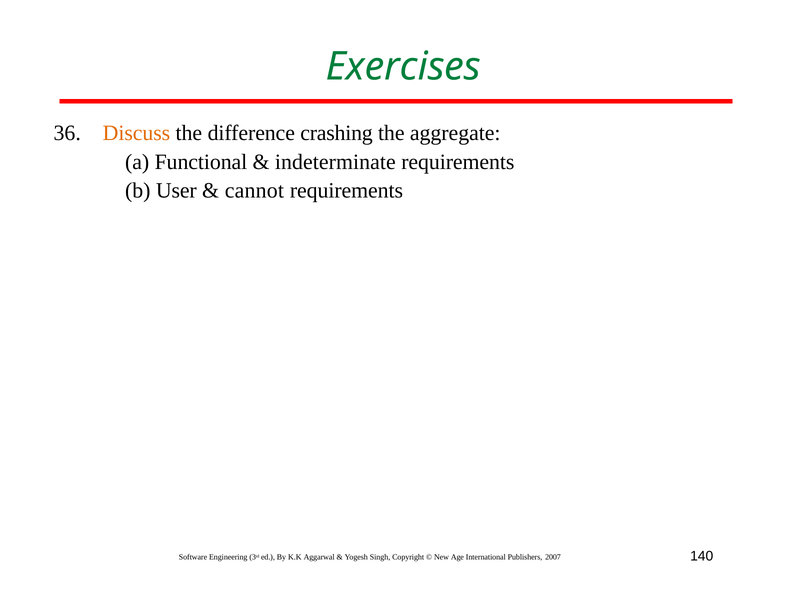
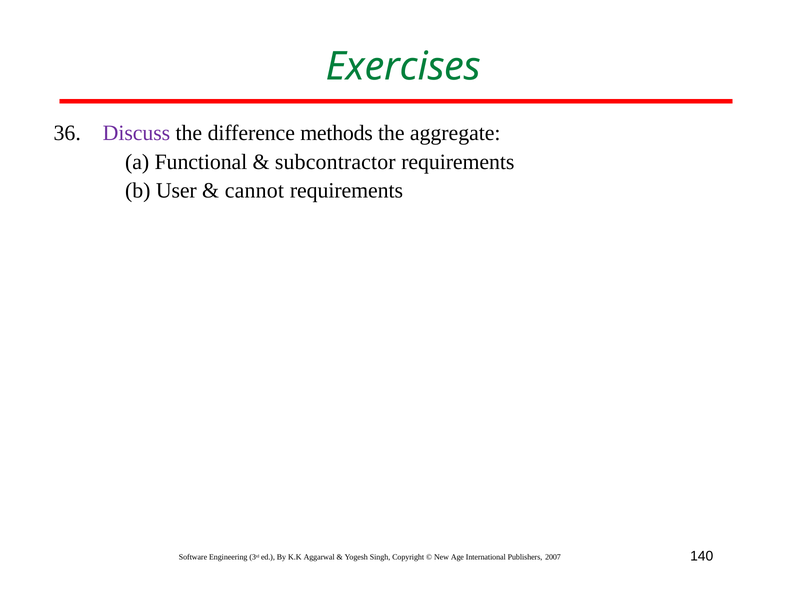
Discuss colour: orange -> purple
crashing: crashing -> methods
indeterminate: indeterminate -> subcontractor
